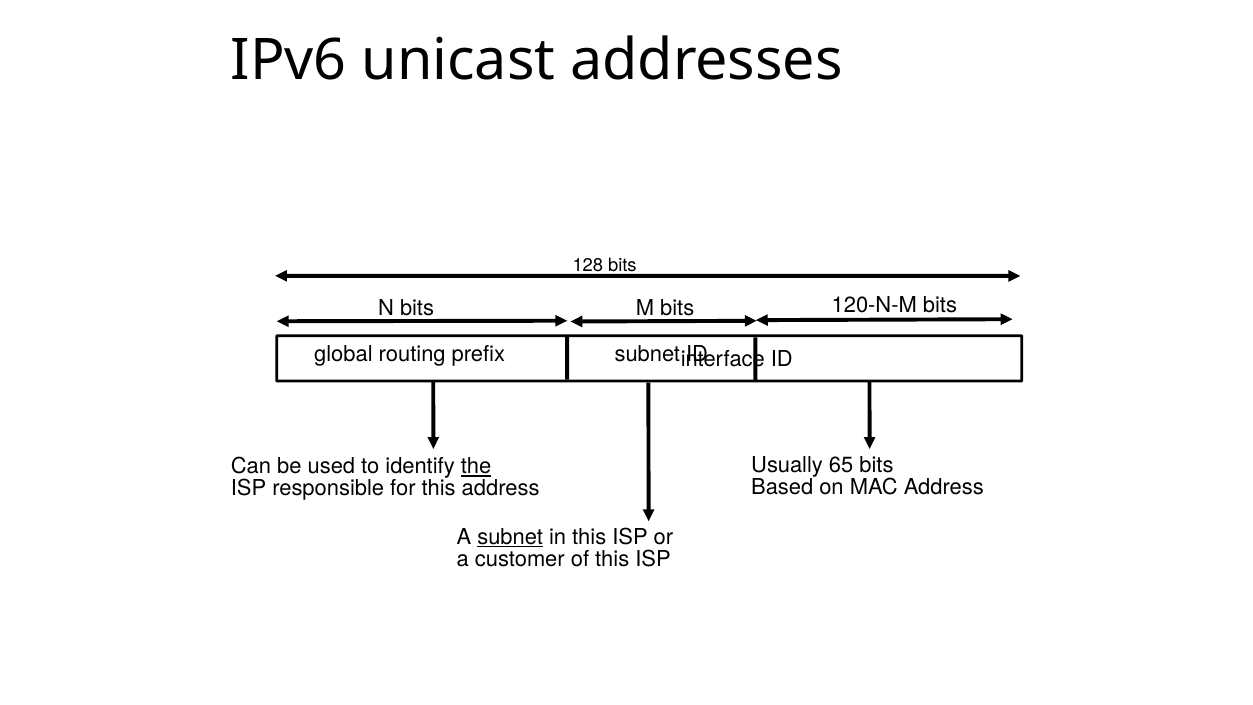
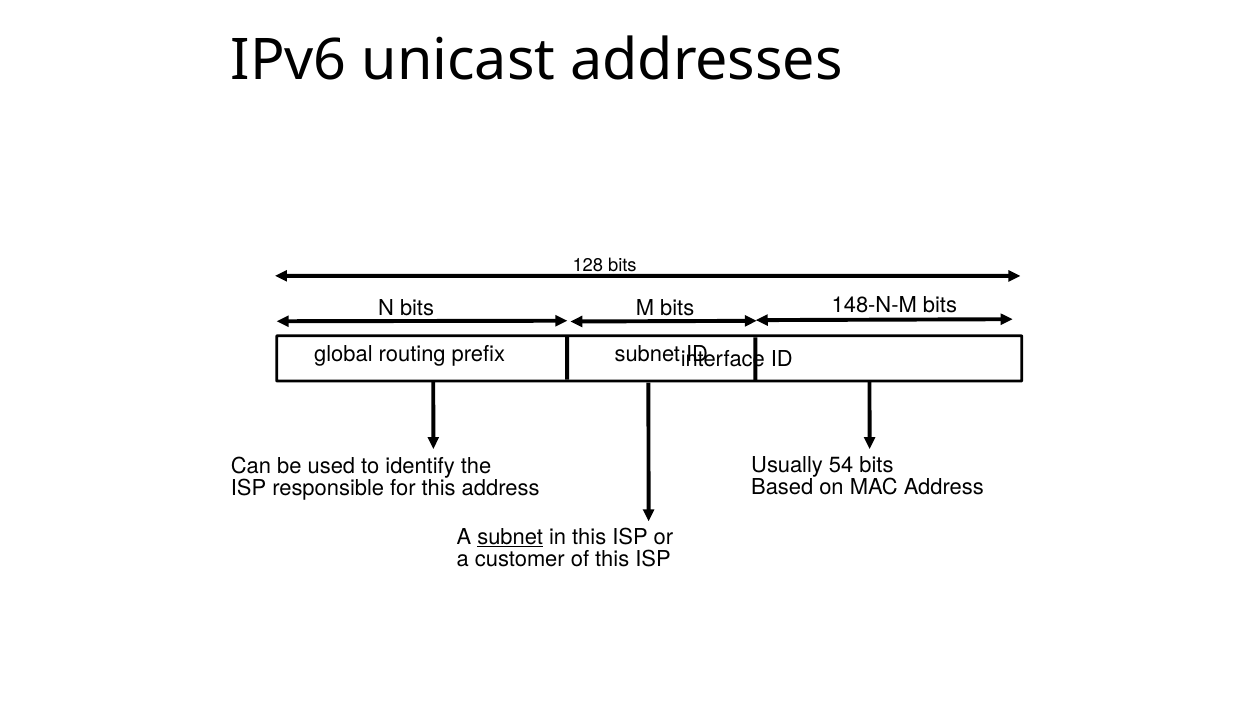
120-N-M: 120-N-M -> 148-N-M
65: 65 -> 54
the underline: present -> none
